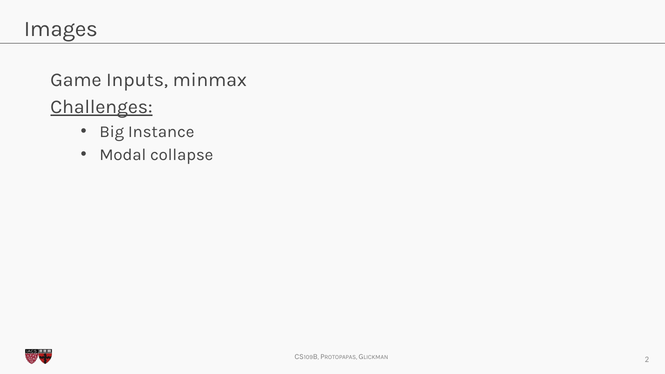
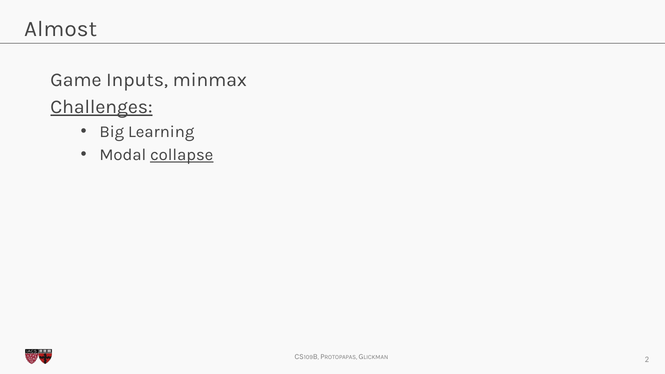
Images: Images -> Almost
Instance: Instance -> Learning
collapse underline: none -> present
